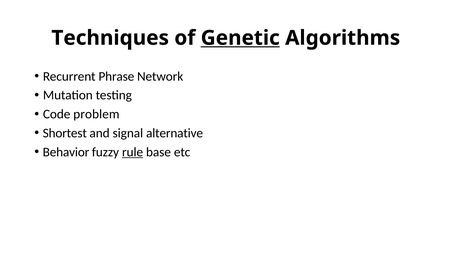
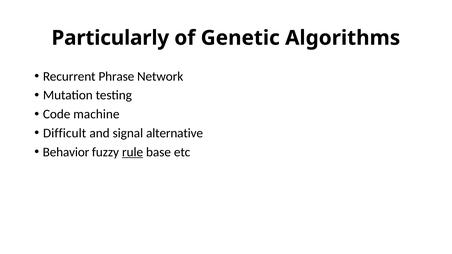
Techniques: Techniques -> Particularly
Genetic underline: present -> none
problem: problem -> machine
Shortest: Shortest -> Difficult
